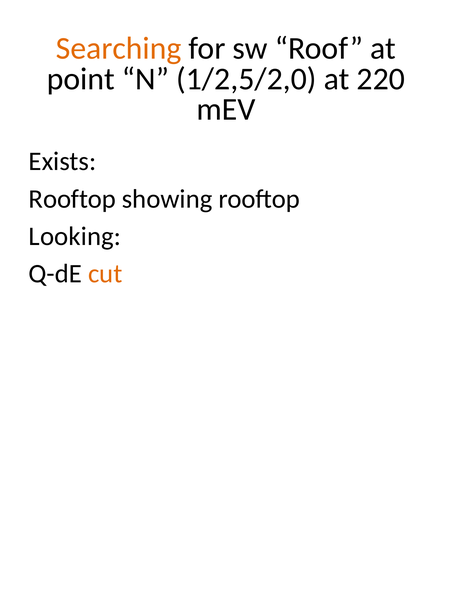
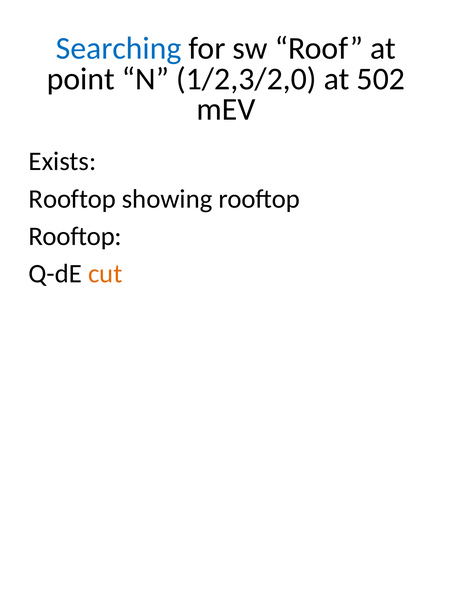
Searching colour: orange -> blue
1/2,5/2,0: 1/2,5/2,0 -> 1/2,3/2,0
220: 220 -> 502
Looking at (75, 237): Looking -> Rooftop
